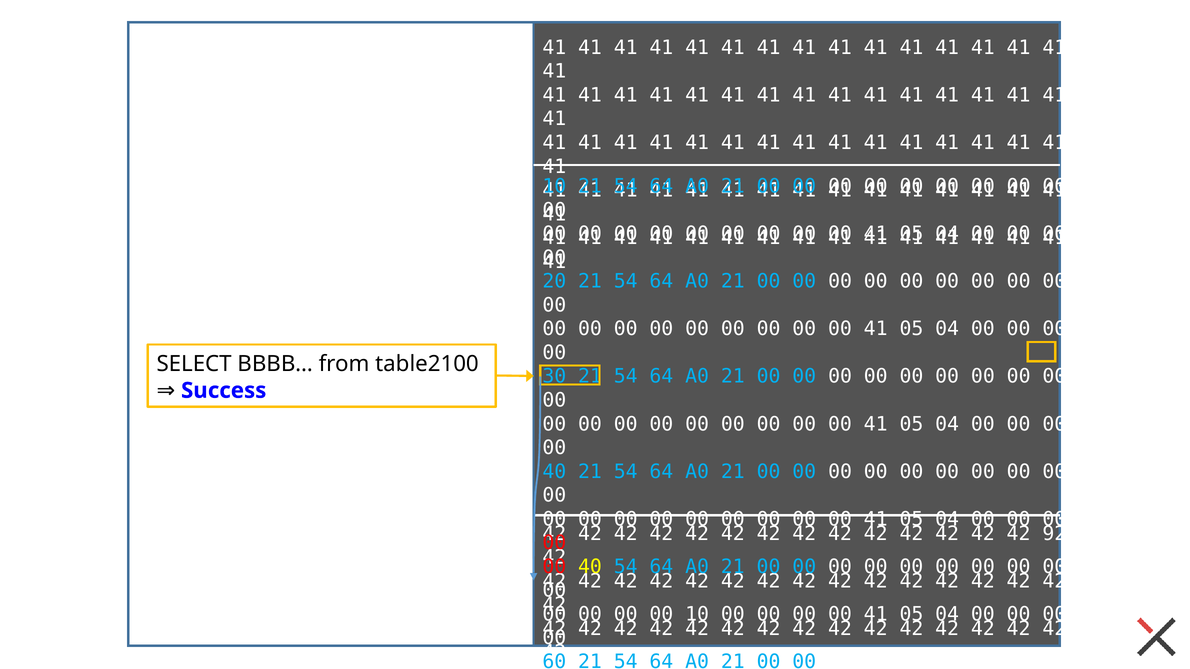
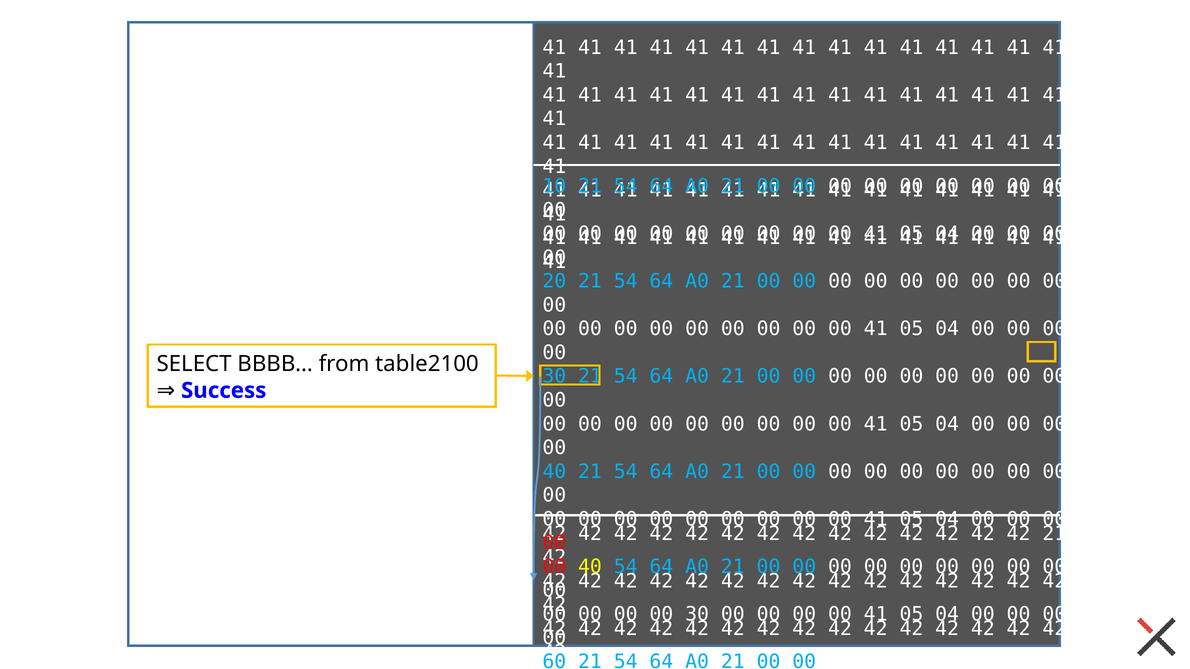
42 92: 92 -> 21
10 at (697, 615): 10 -> 30
